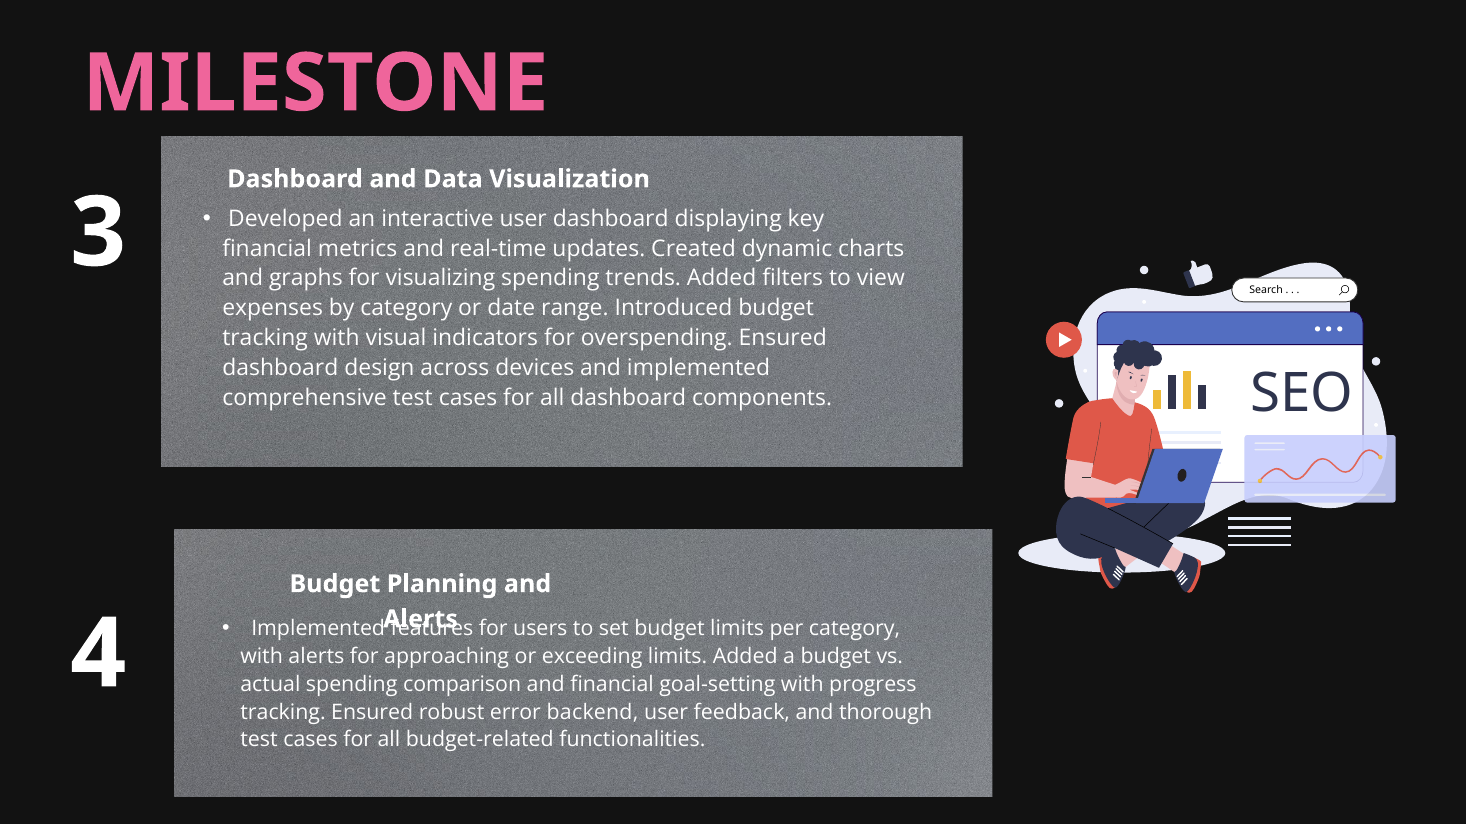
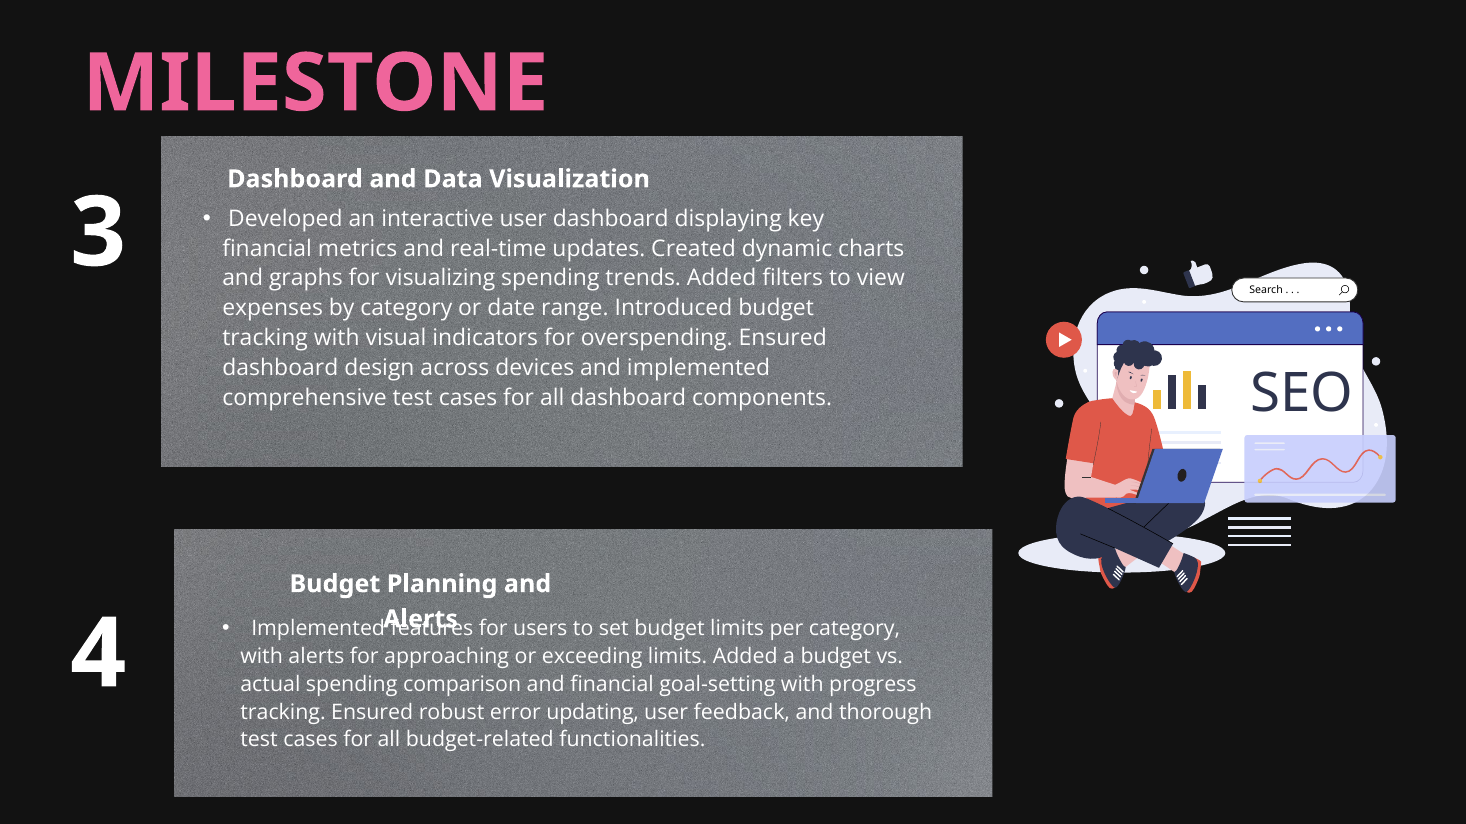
backend: backend -> updating
